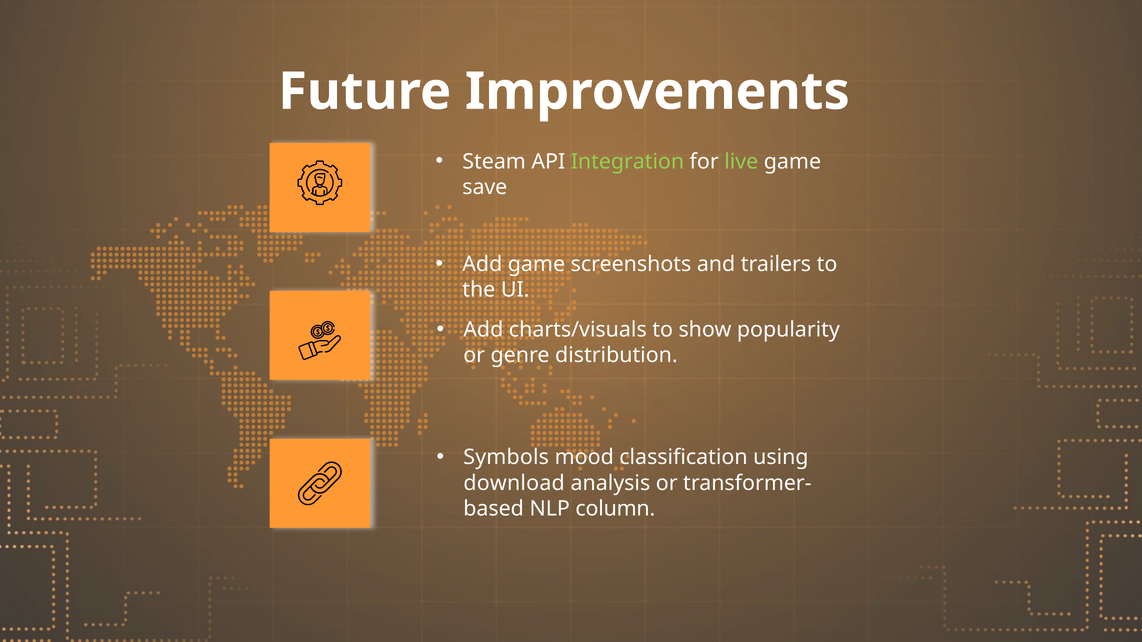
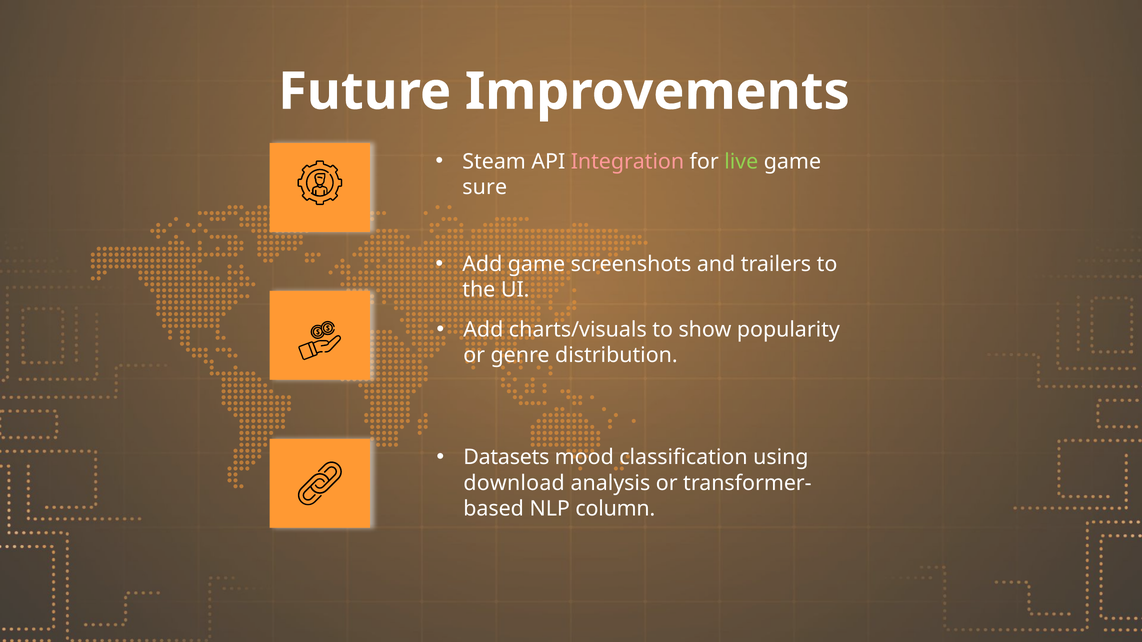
Integration colour: light green -> pink
save: save -> sure
Symbols: Symbols -> Datasets
